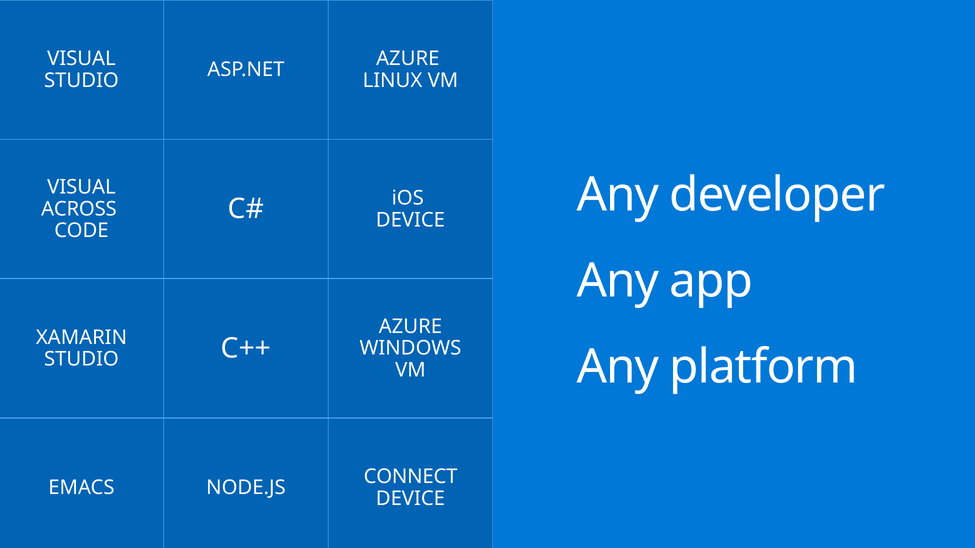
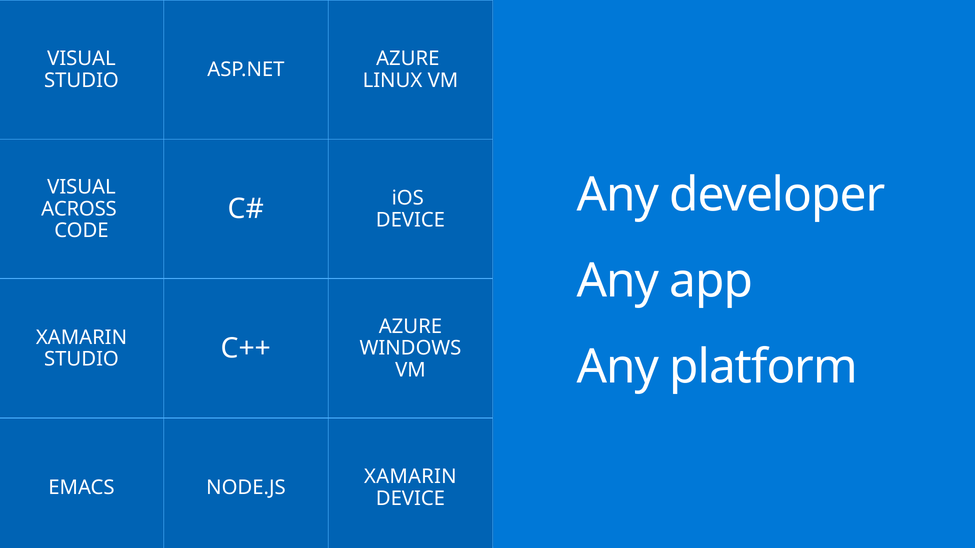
CONNECT at (411, 477): CONNECT -> XAMARIN
